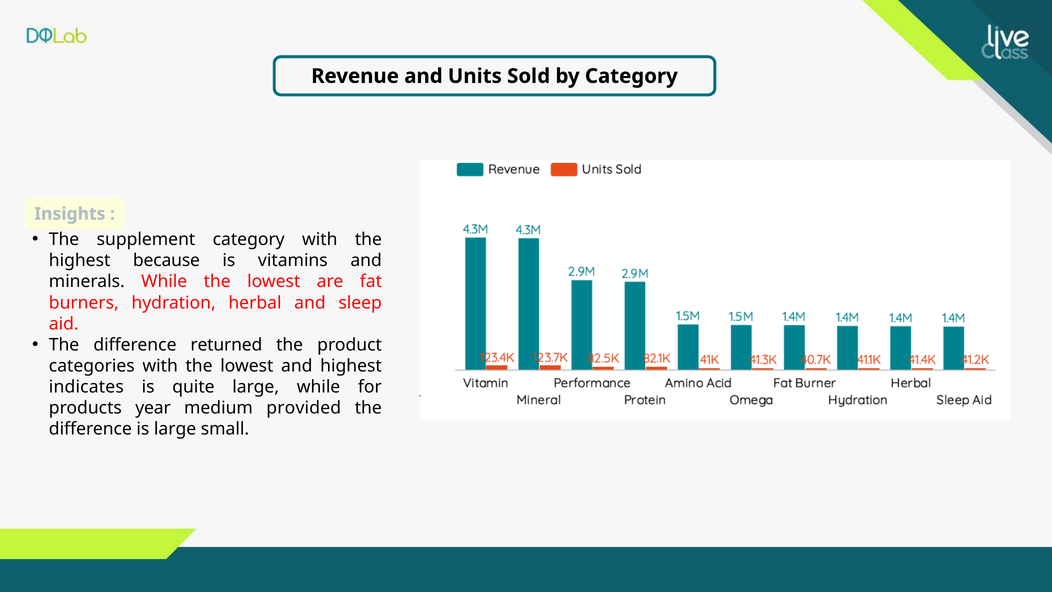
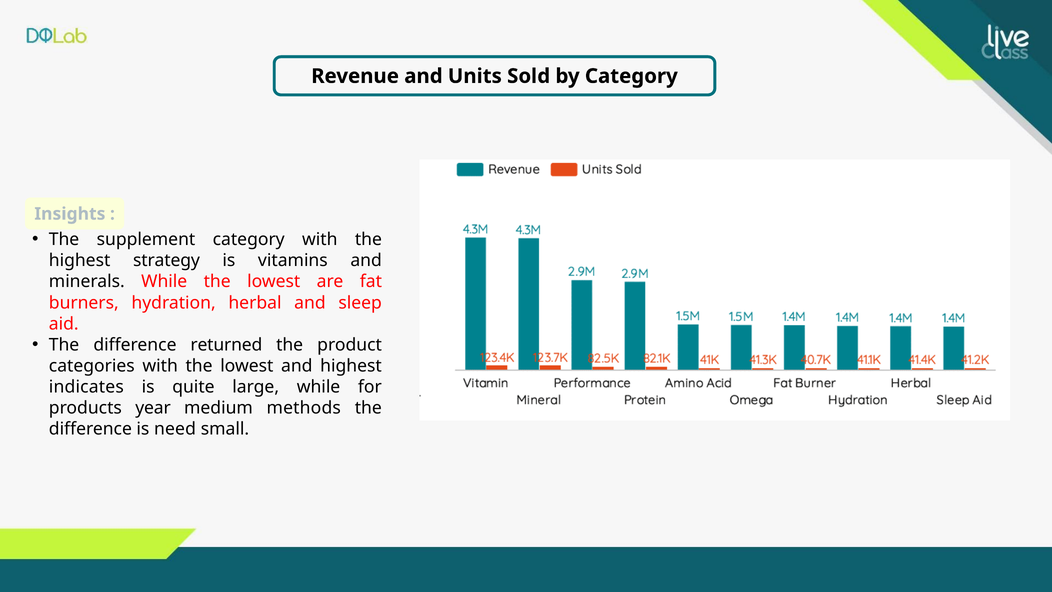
because: because -> strategy
provided: provided -> methods
is large: large -> need
